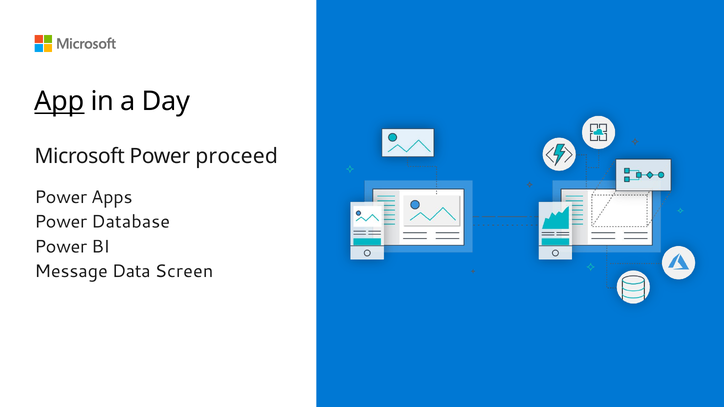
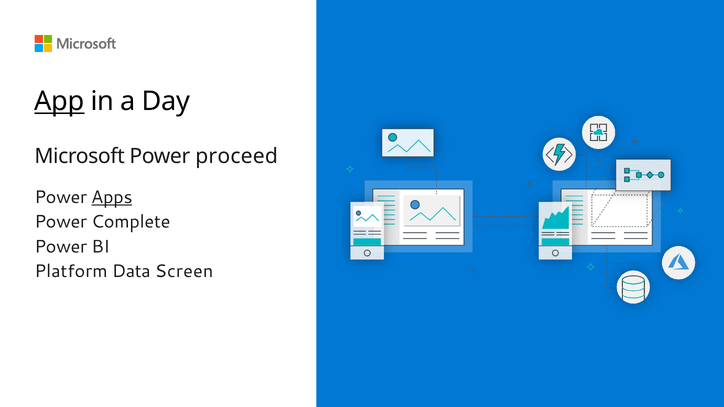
Apps underline: none -> present
Database: Database -> Complete
Message: Message -> Platform
